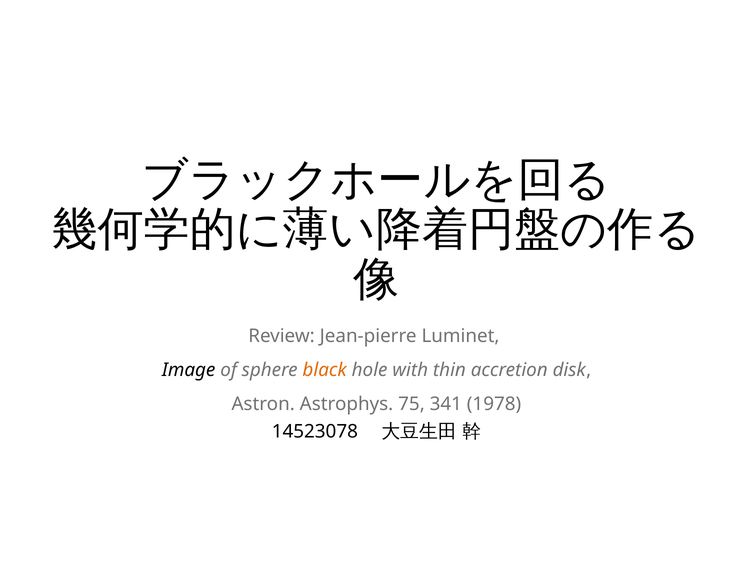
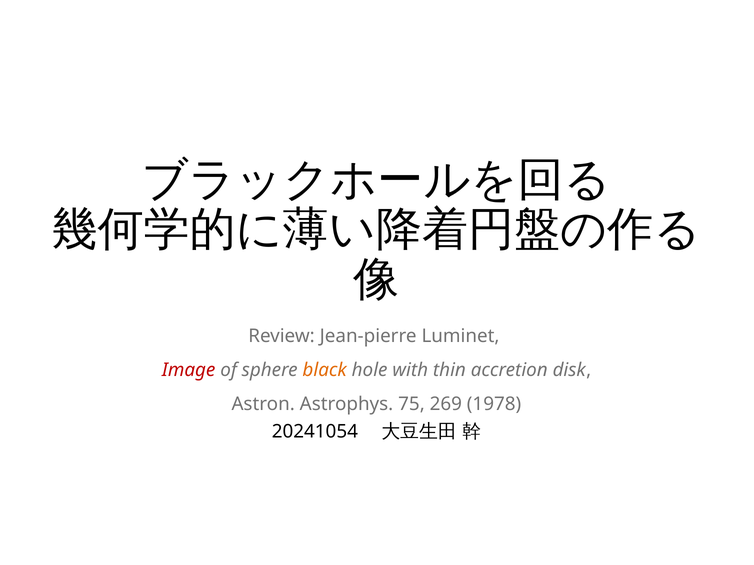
Image colour: black -> red
341: 341 -> 269
14523078: 14523078 -> 20241054
